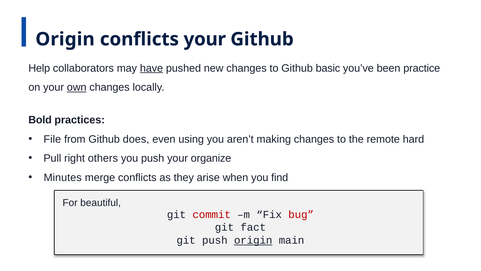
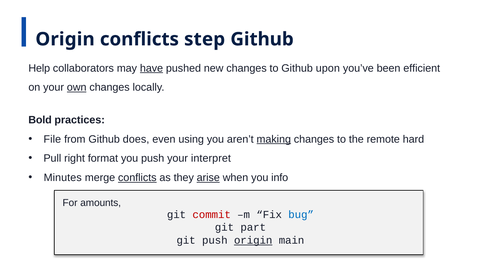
conflicts your: your -> step
basic: basic -> upon
practice: practice -> efficient
making underline: none -> present
others: others -> format
organize: organize -> interpret
conflicts at (137, 177) underline: none -> present
arise underline: none -> present
find: find -> info
beautiful: beautiful -> amounts
bug colour: red -> blue
fact: fact -> part
